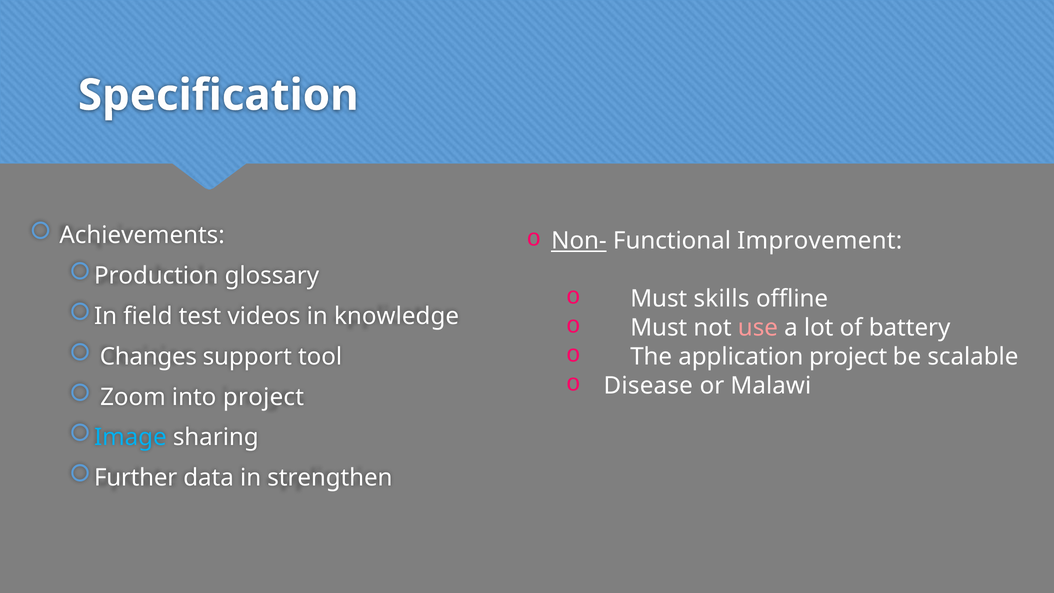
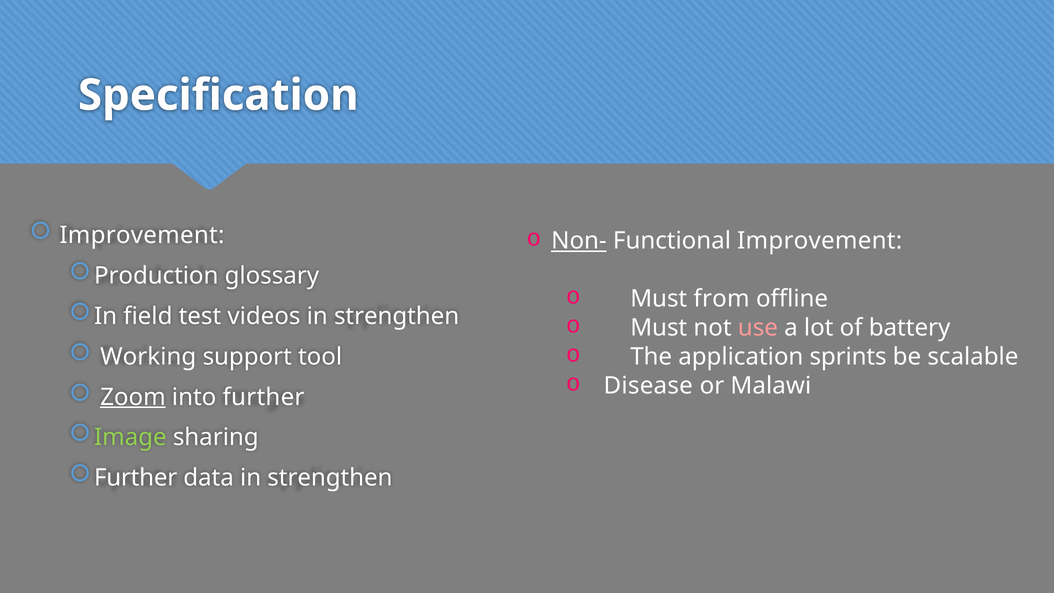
Achievements at (142, 235): Achievements -> Improvement
skills: skills -> from
videos in knowledge: knowledge -> strengthen
Changes: Changes -> Working
application project: project -> sprints
Zoom underline: none -> present
into project: project -> further
Image colour: light blue -> light green
